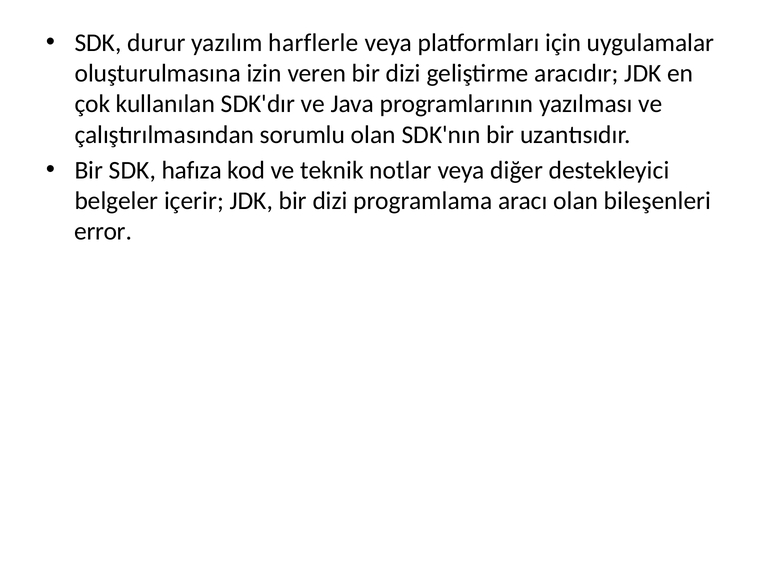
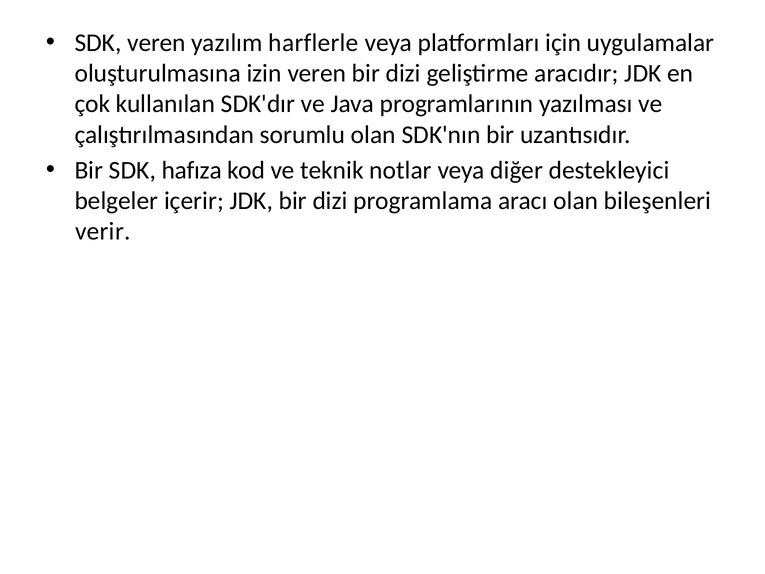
SDK durur: durur -> veren
error: error -> verir
